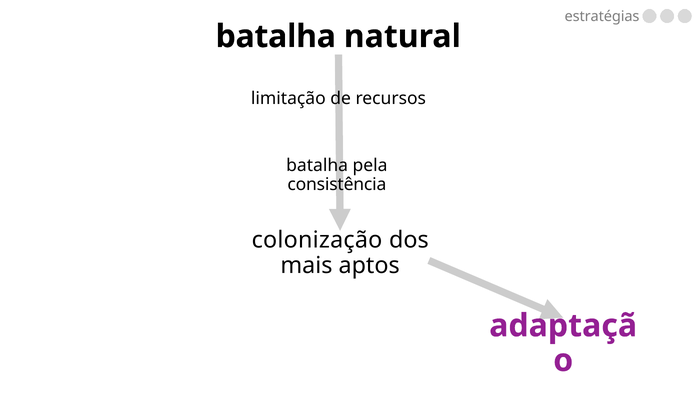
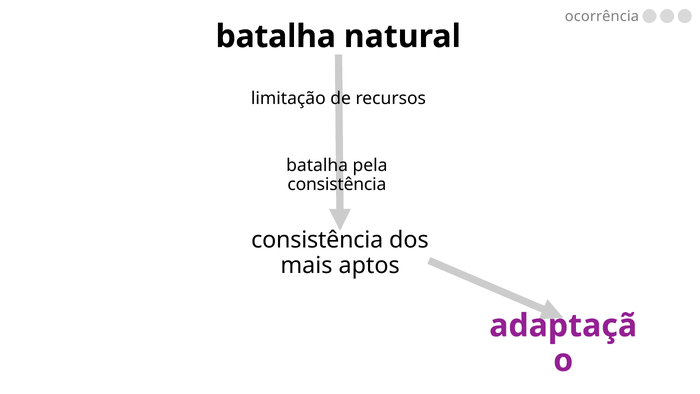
estratégias: estratégias -> ocorrência
colonização at (317, 240): colonização -> consistência
